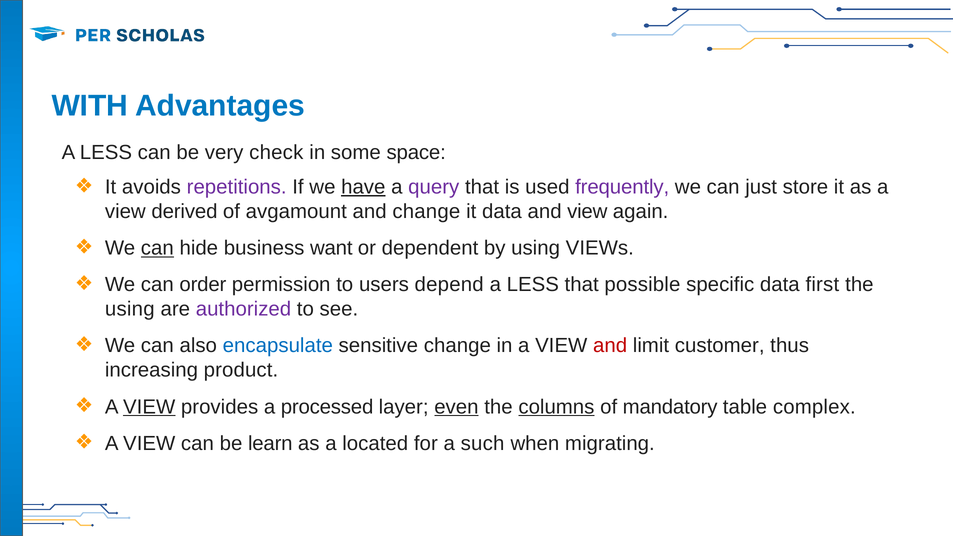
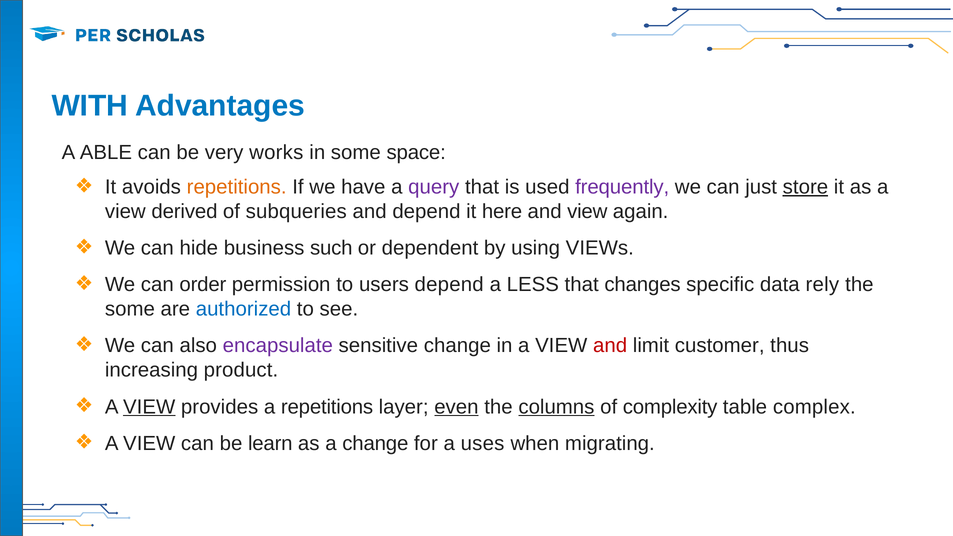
LESS at (106, 153): LESS -> ABLE
check: check -> works
repetitions at (237, 187) colour: purple -> orange
have underline: present -> none
store underline: none -> present
avgamount: avgamount -> subqueries
and change: change -> depend
it data: data -> here
can at (157, 248) underline: present -> none
want: want -> such
possible: possible -> changes
first: first -> rely
using at (130, 309): using -> some
authorized colour: purple -> blue
encapsulate colour: blue -> purple
a processed: processed -> repetitions
mandatory: mandatory -> complexity
a located: located -> change
such: such -> uses
